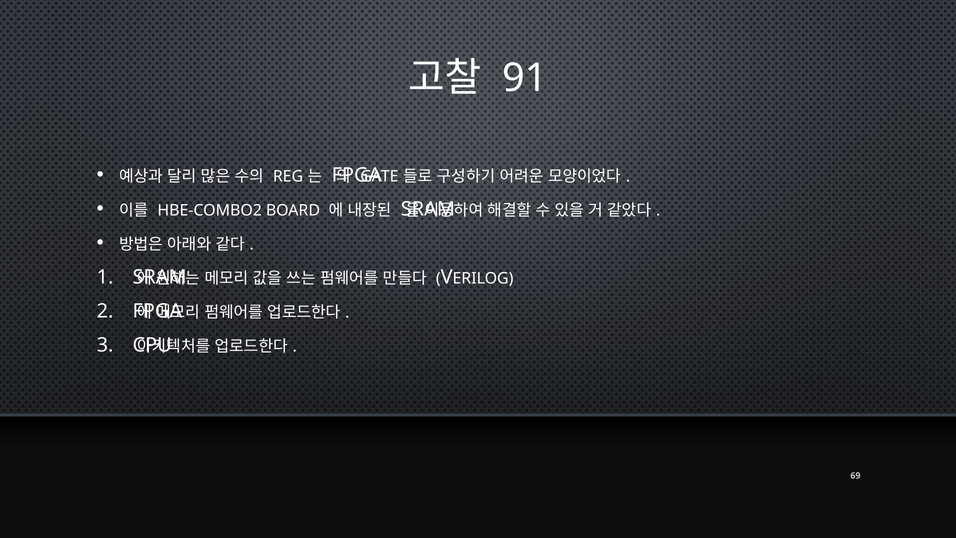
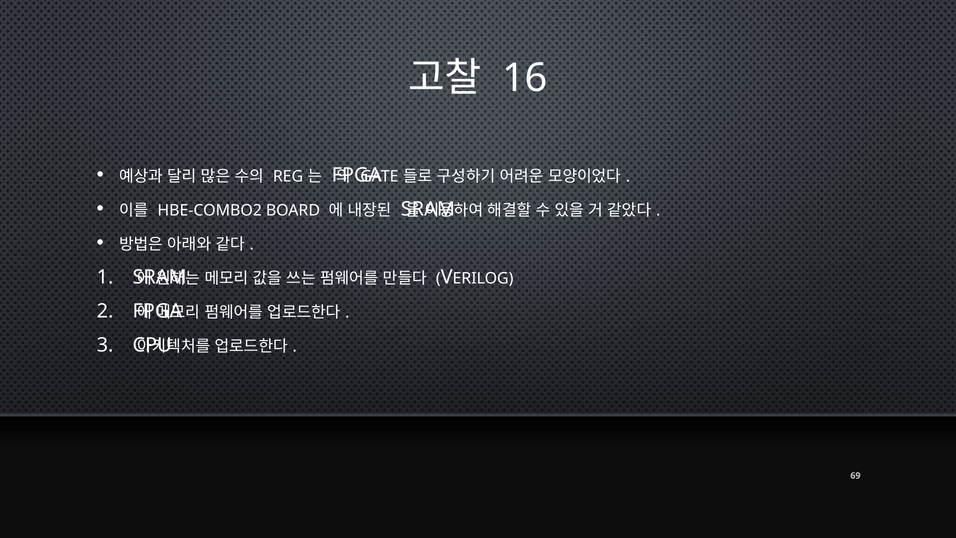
91: 91 -> 16
